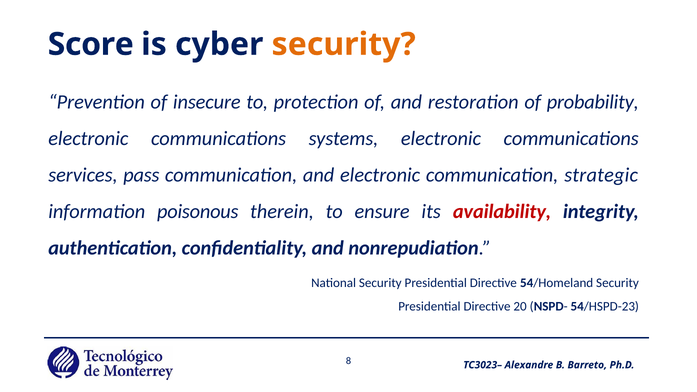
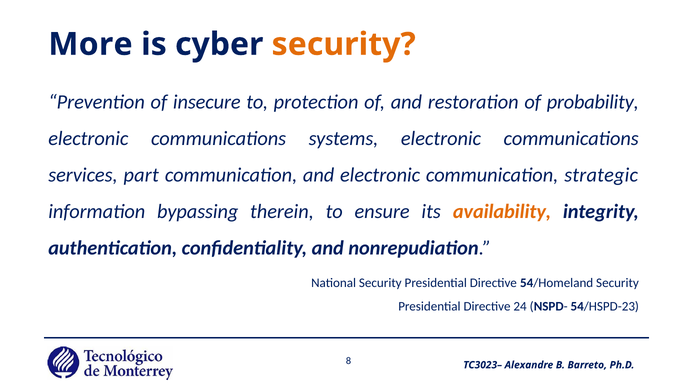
Score: Score -> More
pass: pass -> part
poisonous: poisonous -> bypassing
availability colour: red -> orange
20: 20 -> 24
